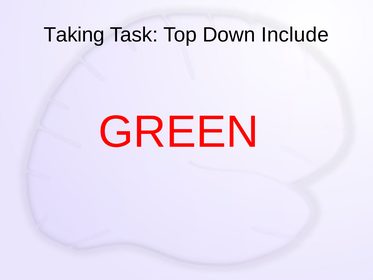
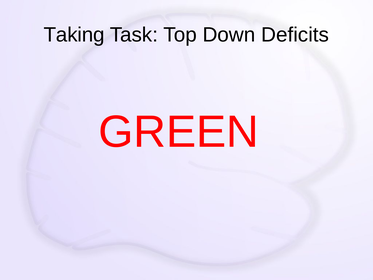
Include: Include -> Deficits
